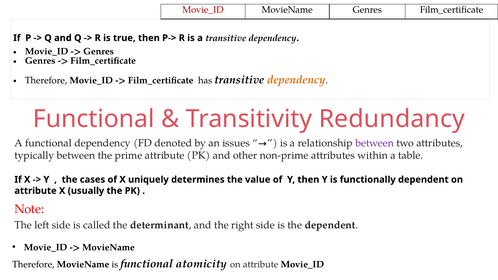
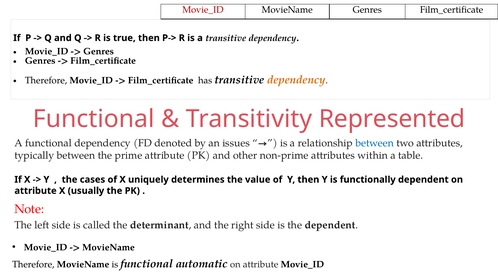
Redundancy: Redundancy -> Represented
between at (375, 143) colour: purple -> blue
atomicity: atomicity -> automatic
